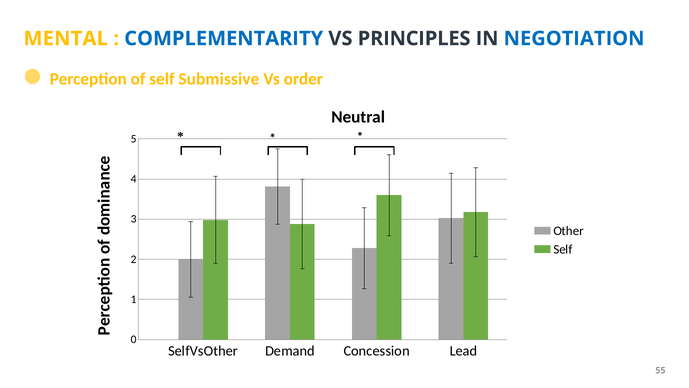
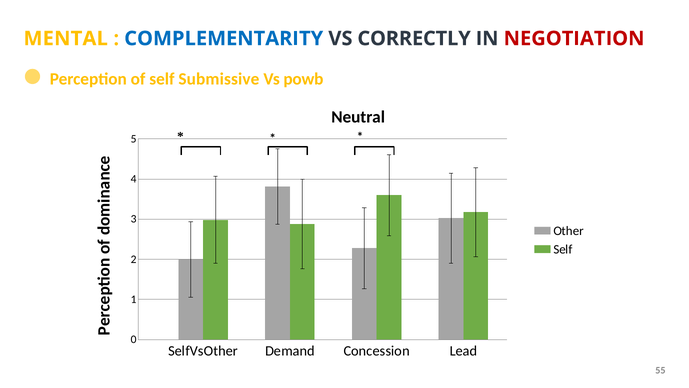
PRINCIPLES: PRINCIPLES -> CORRECTLY
NEGOTIATION colour: blue -> red
order: order -> powb
